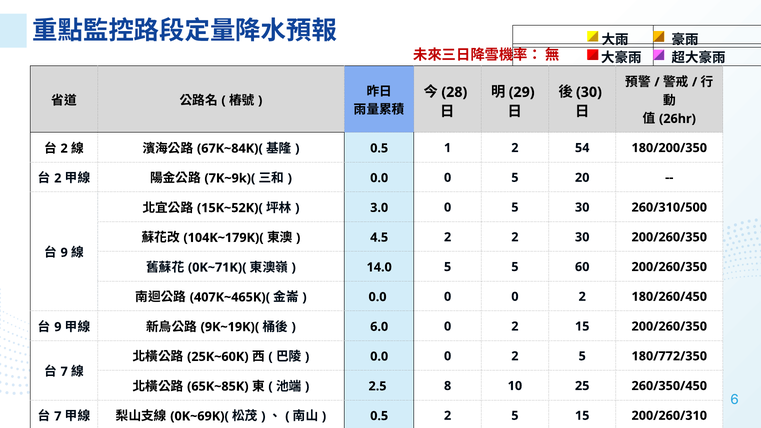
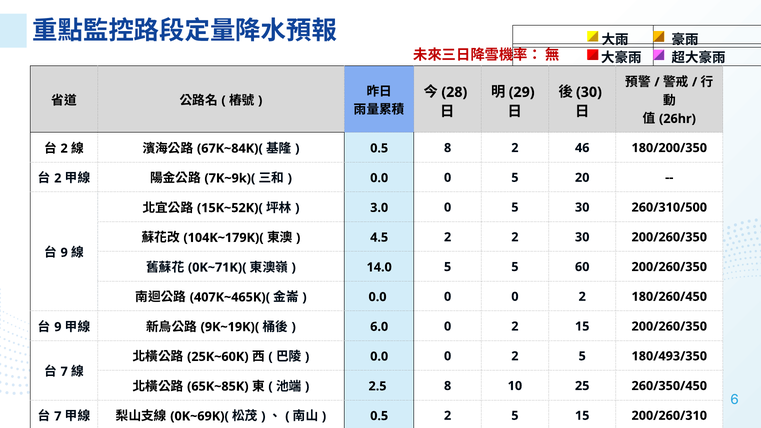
0.5 1: 1 -> 8
54: 54 -> 46
180/772/350: 180/772/350 -> 180/493/350
